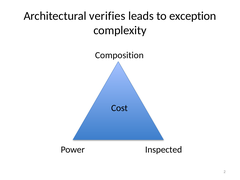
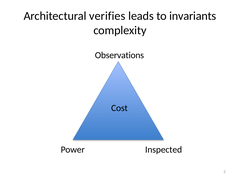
exception: exception -> invariants
Composition: Composition -> Observations
